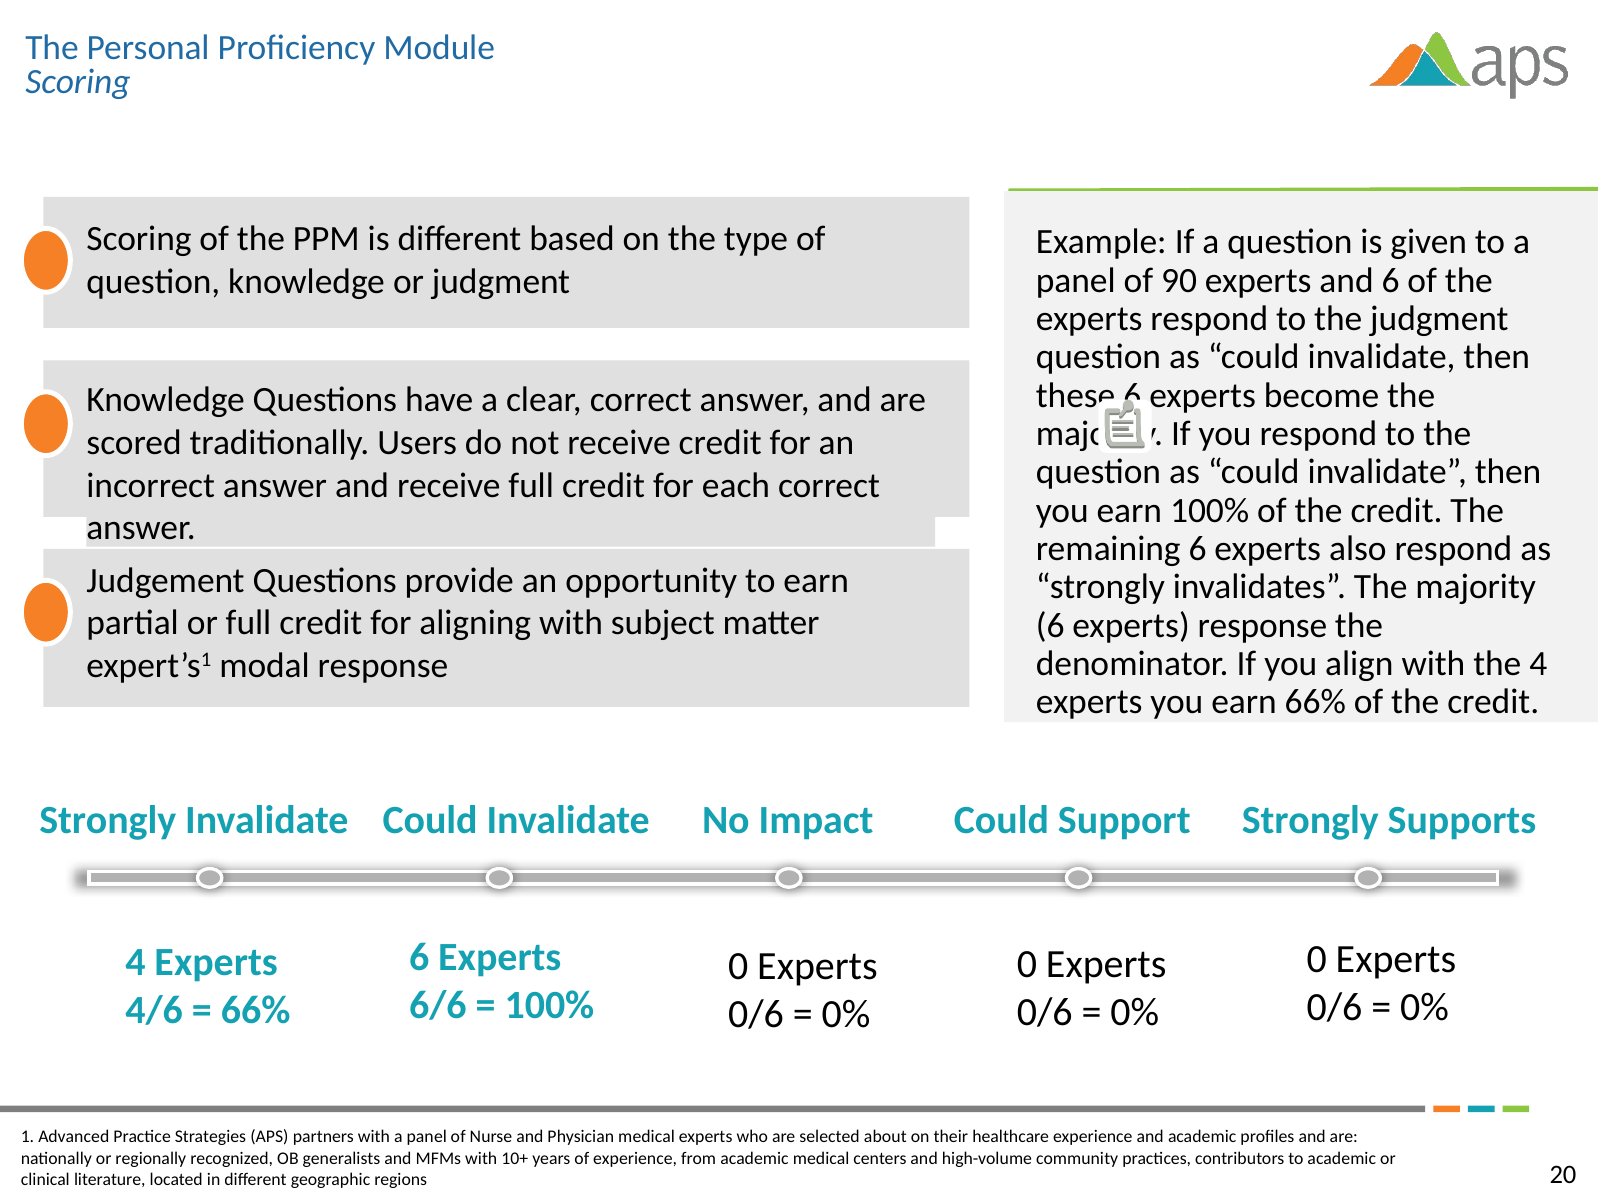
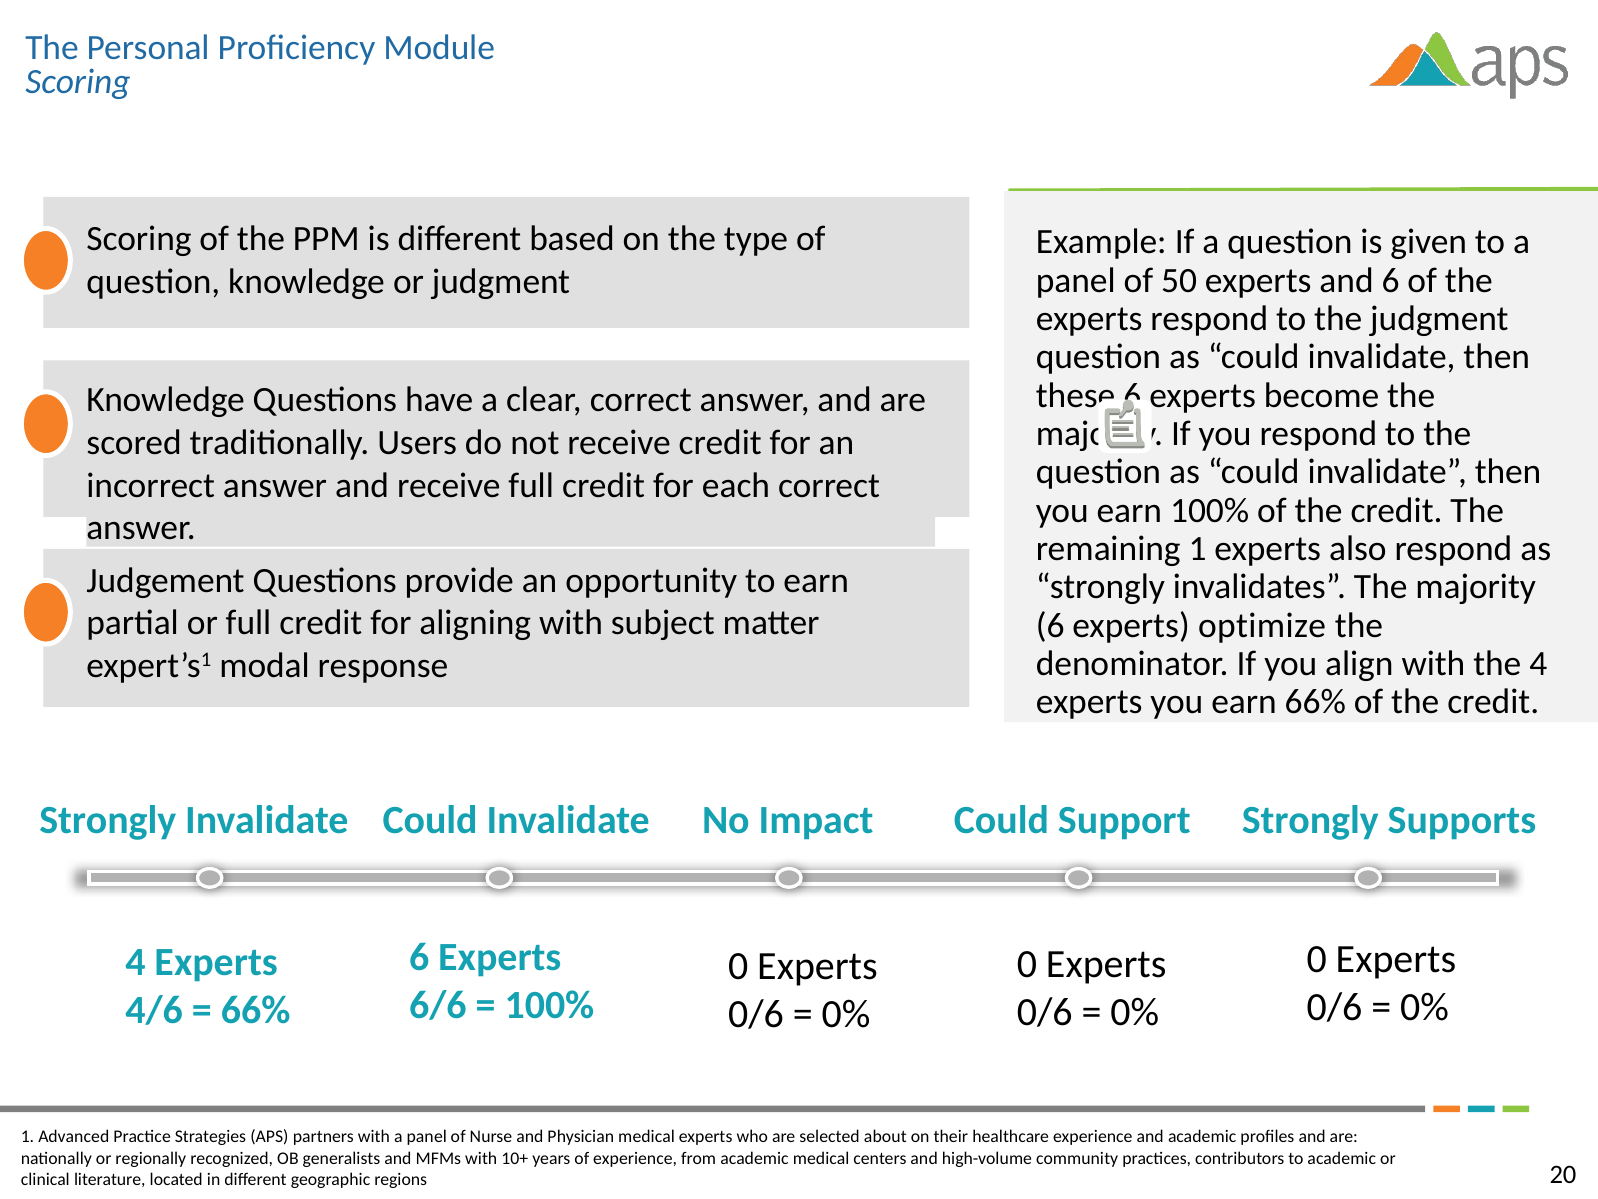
90: 90 -> 50
remaining 6: 6 -> 1
experts response: response -> optimize
